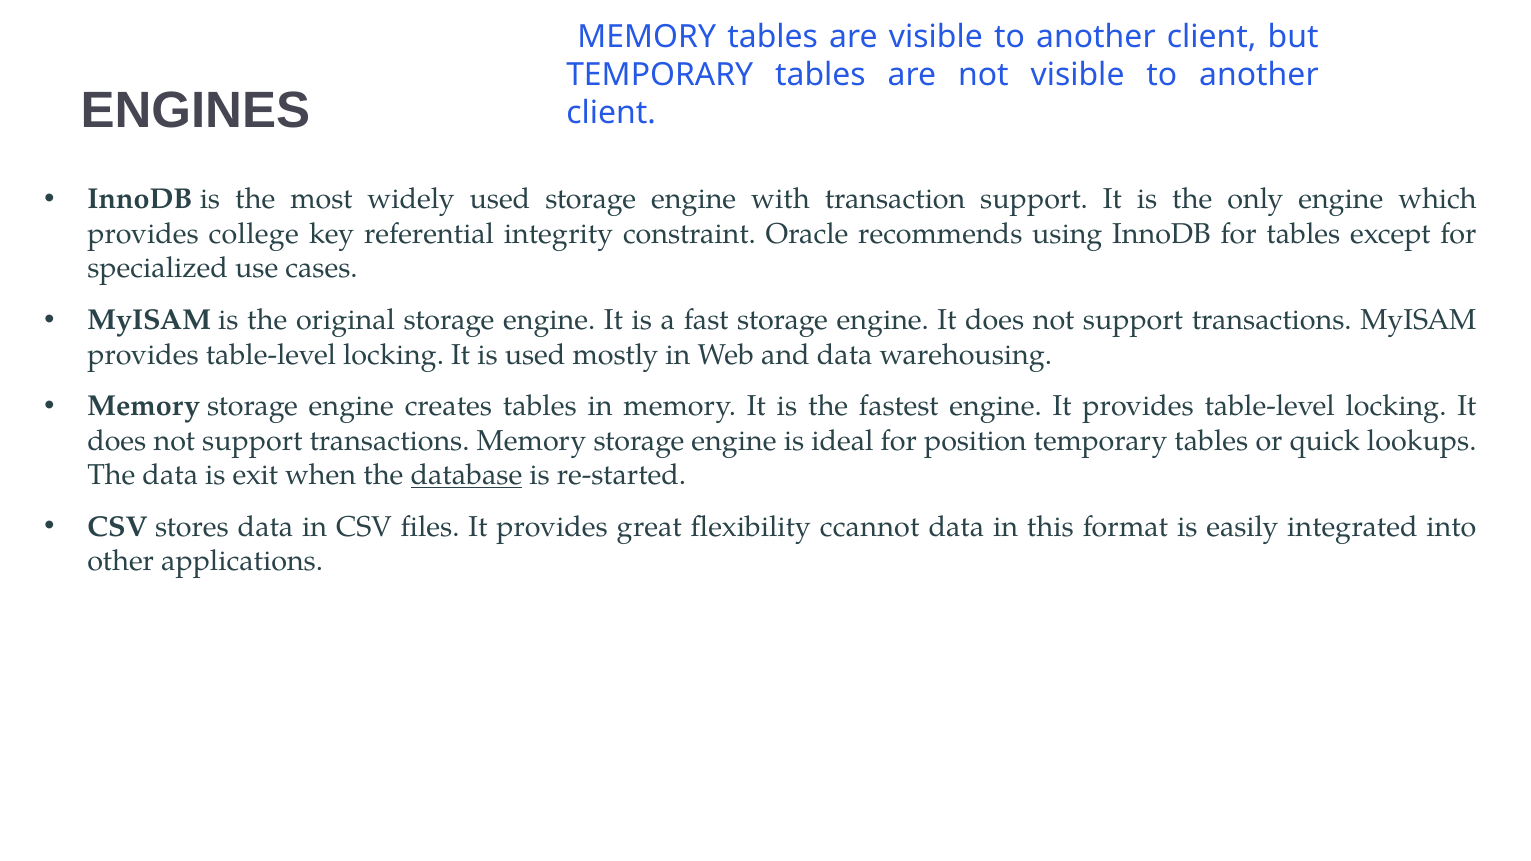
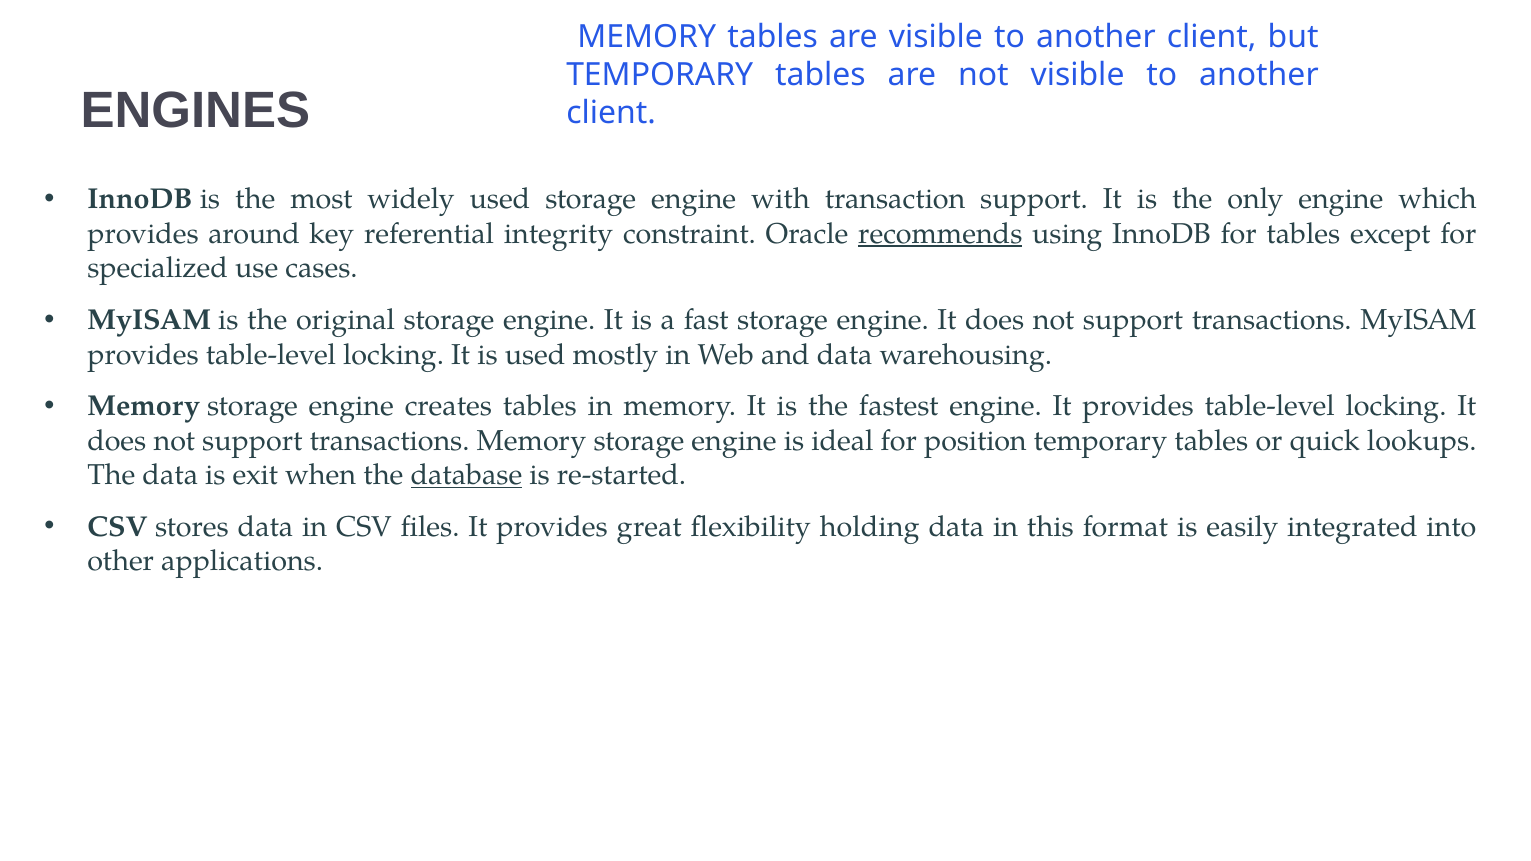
college: college -> around
recommends underline: none -> present
ccannot: ccannot -> holding
